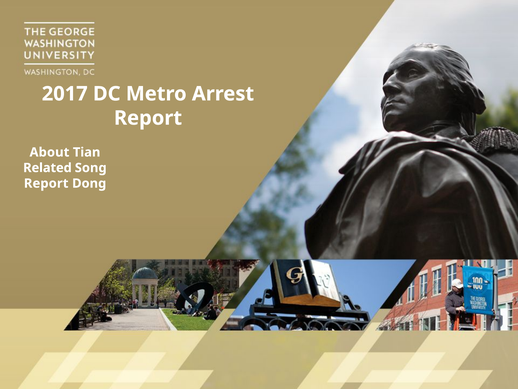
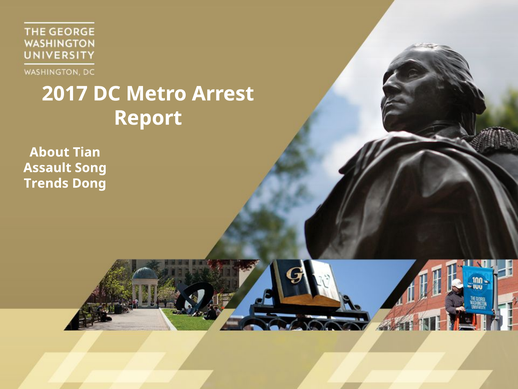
Related: Related -> Assault
Report at (46, 183): Report -> Trends
